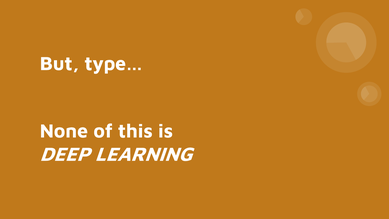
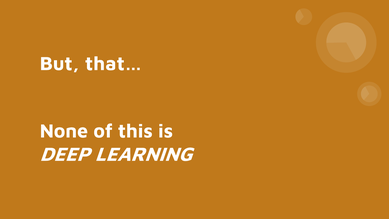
type…: type… -> that…
